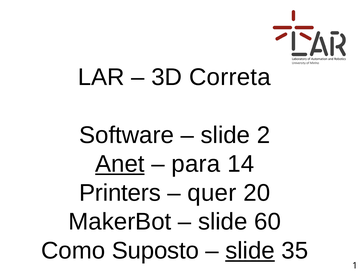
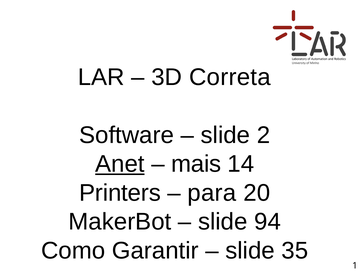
para: para -> mais
quer: quer -> para
60: 60 -> 94
Suposto: Suposto -> Garantir
slide at (250, 250) underline: present -> none
